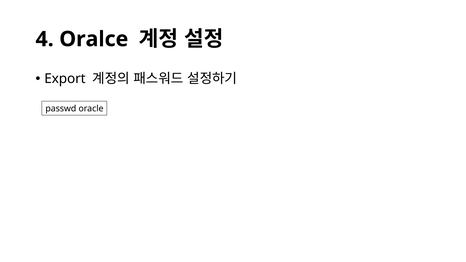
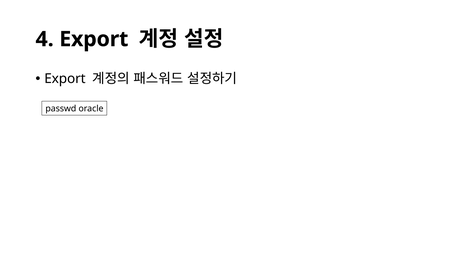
4 Oralce: Oralce -> Export
